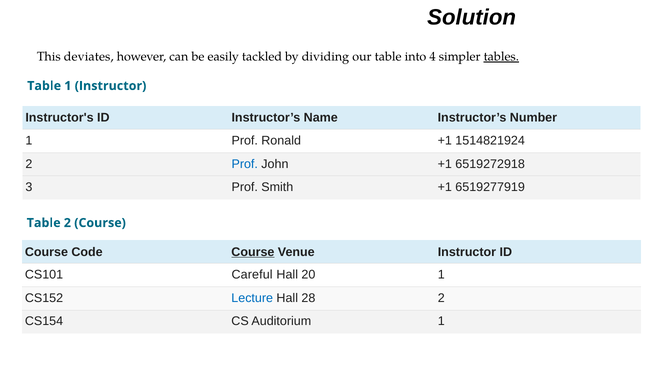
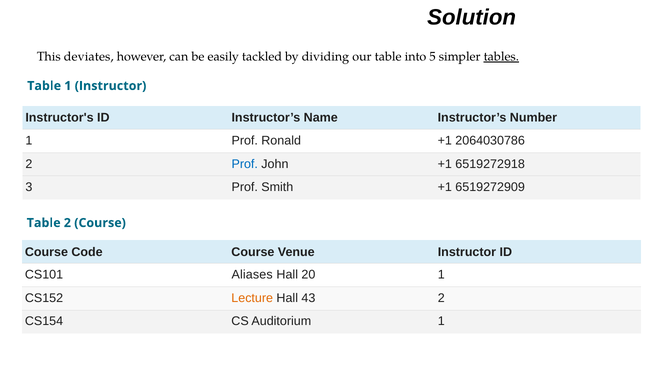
4: 4 -> 5
1514821924: 1514821924 -> 2064030786
6519277919: 6519277919 -> 6519272909
Course at (253, 252) underline: present -> none
Careful: Careful -> Aliases
Lecture colour: blue -> orange
28: 28 -> 43
